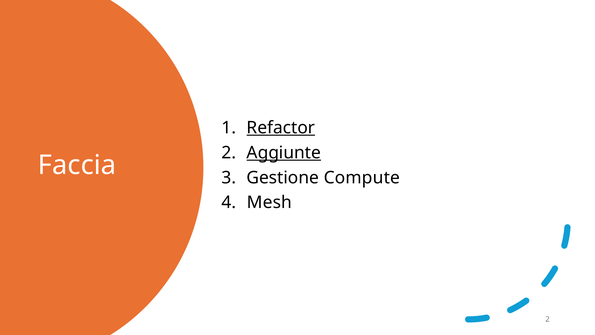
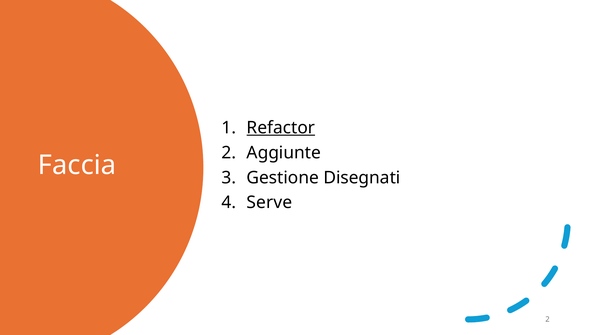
Aggiunte underline: present -> none
Compute: Compute -> Disegnati
Mesh: Mesh -> Serve
